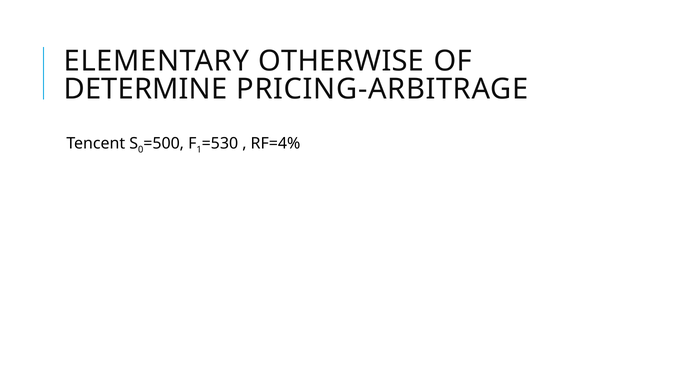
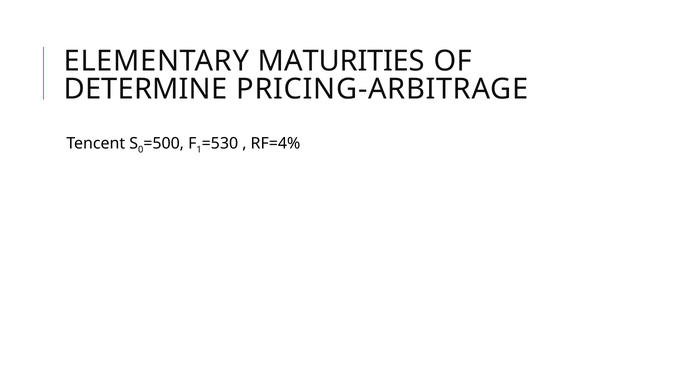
OTHERWISE: OTHERWISE -> MATURITIES
